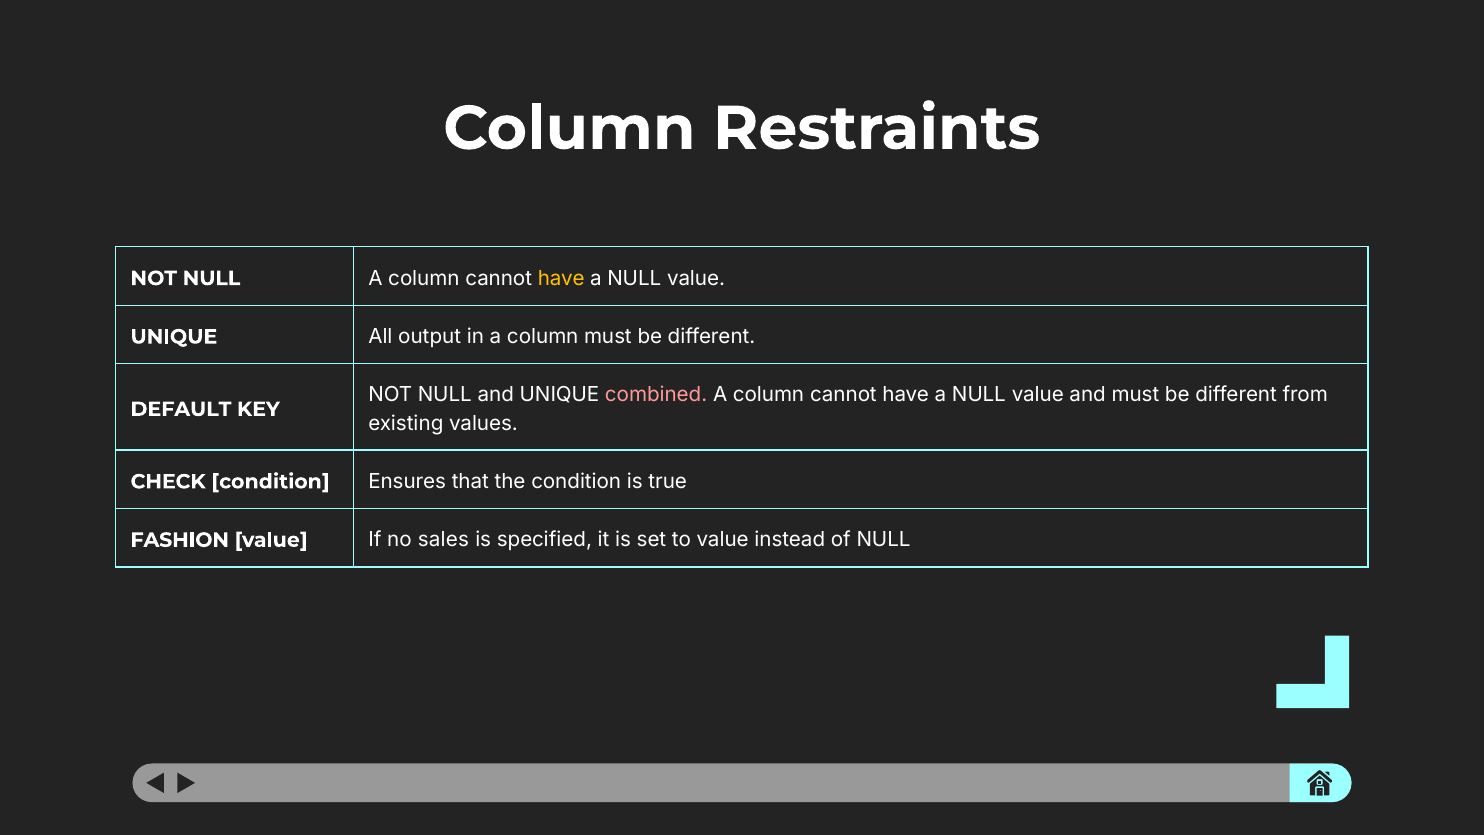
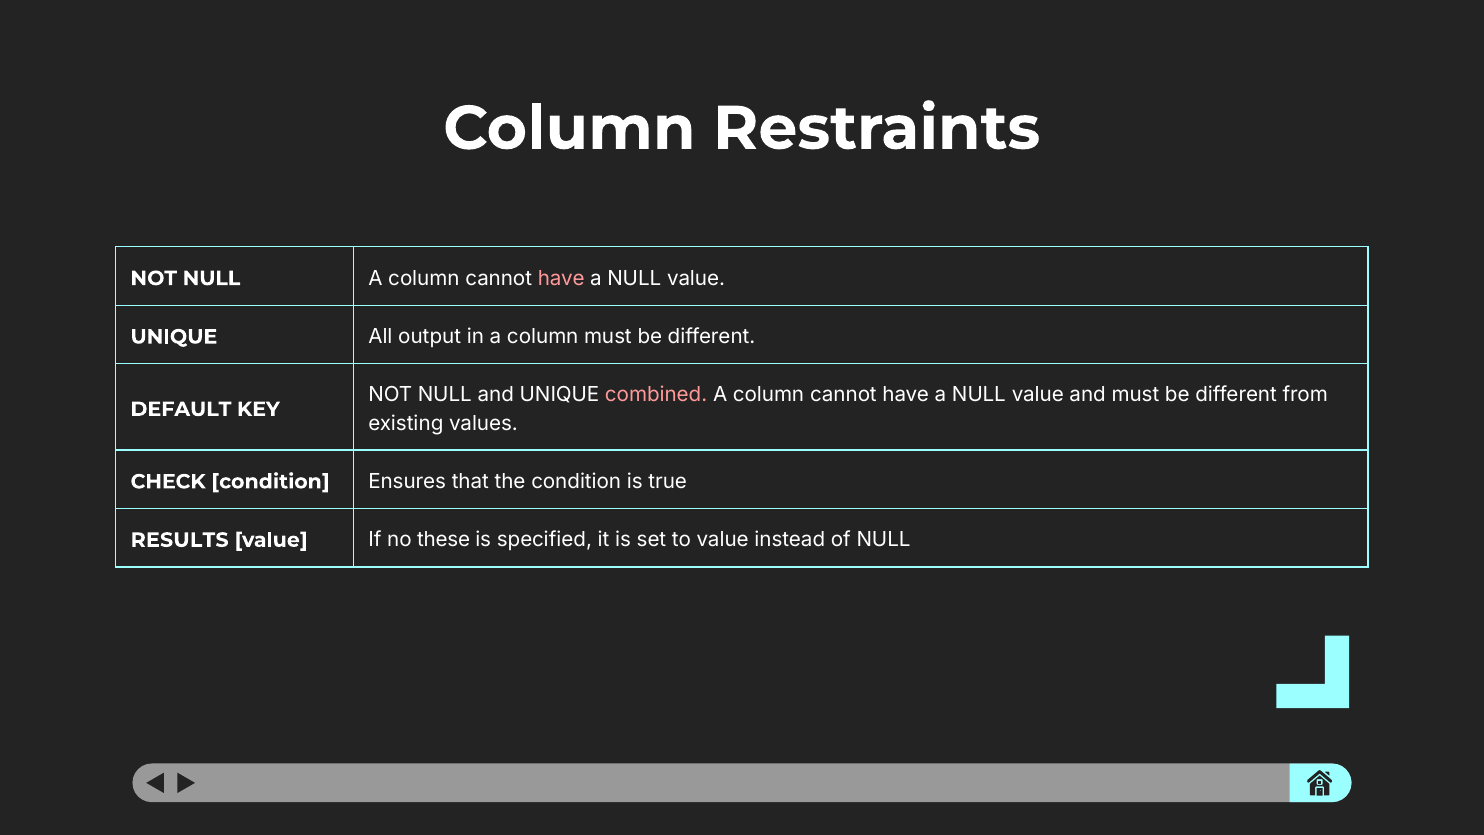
have at (561, 278) colour: yellow -> pink
FASHION: FASHION -> RESULTS
sales: sales -> these
